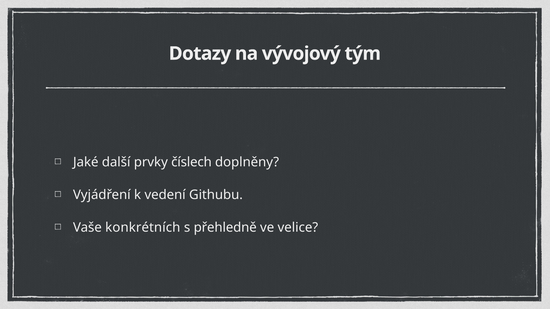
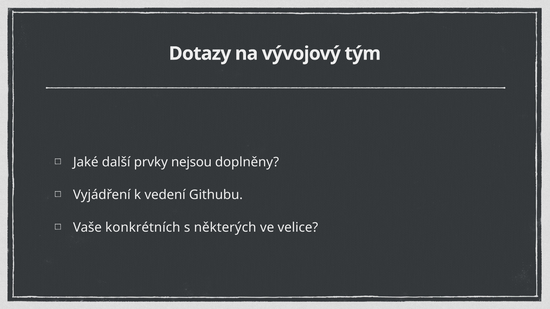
číslech: číslech -> nejsou
přehledně: přehledně -> některých
